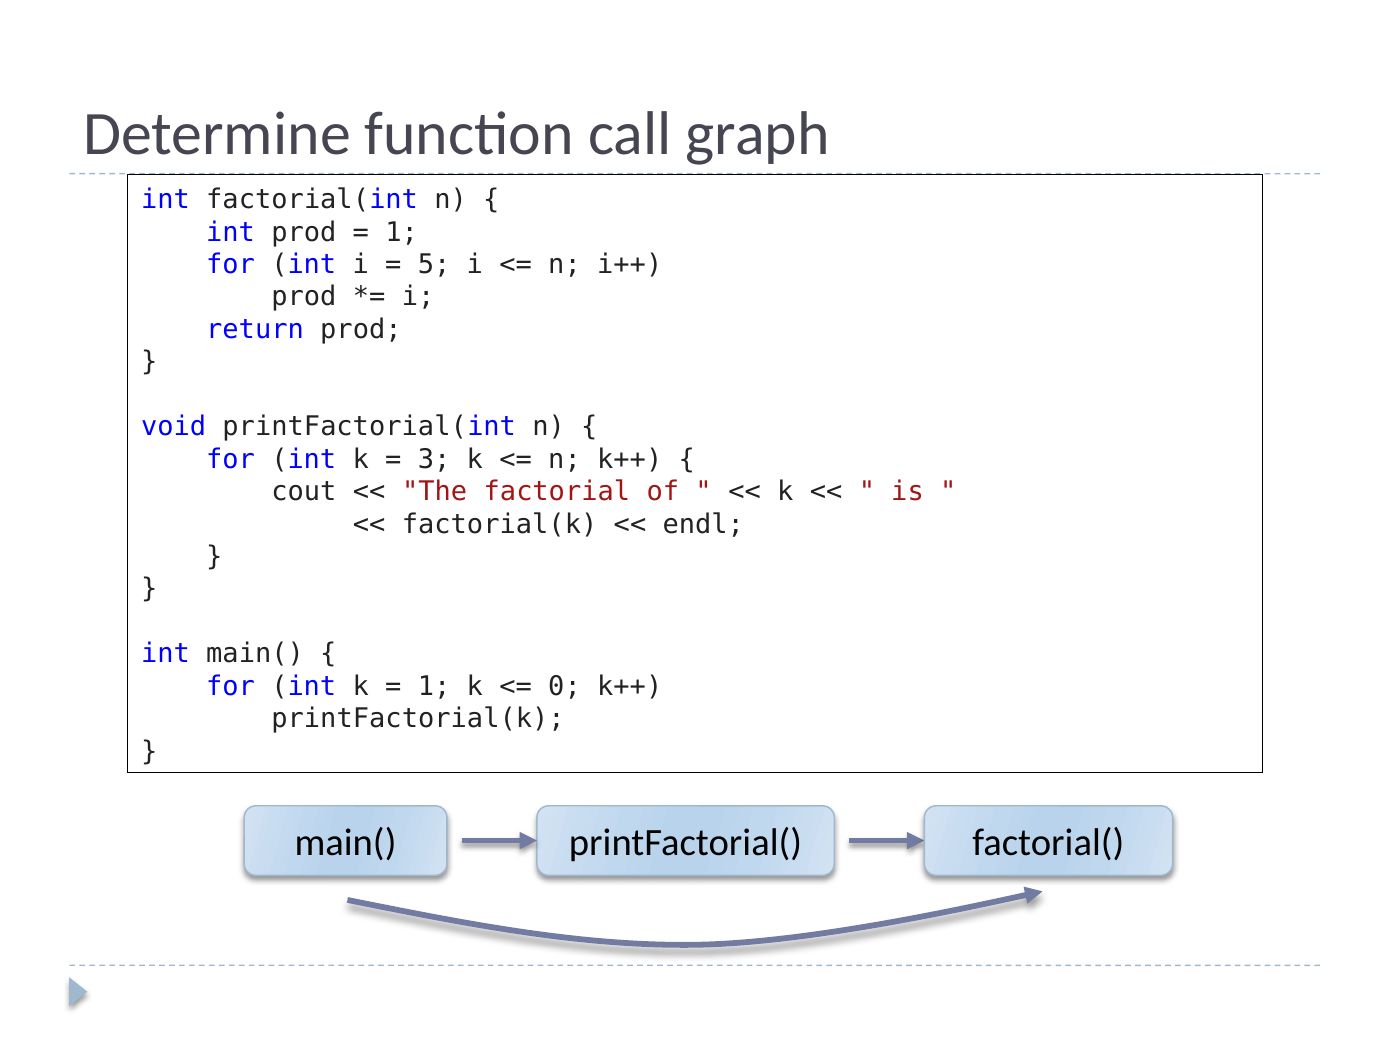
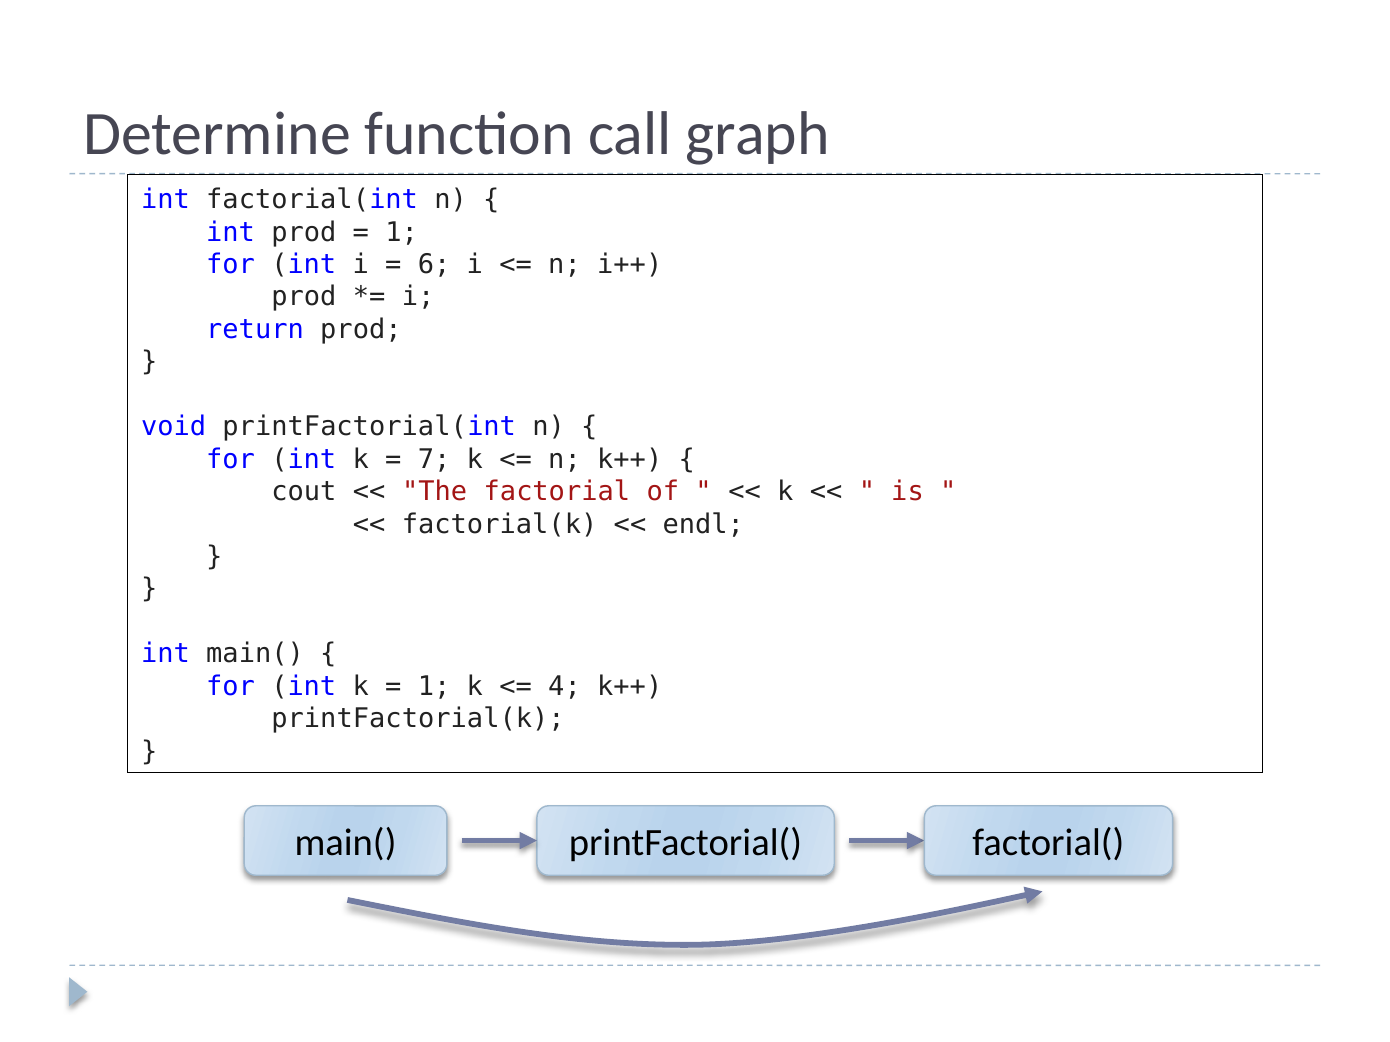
5: 5 -> 6
3: 3 -> 7
0: 0 -> 4
